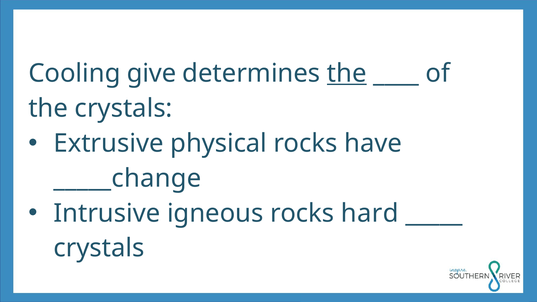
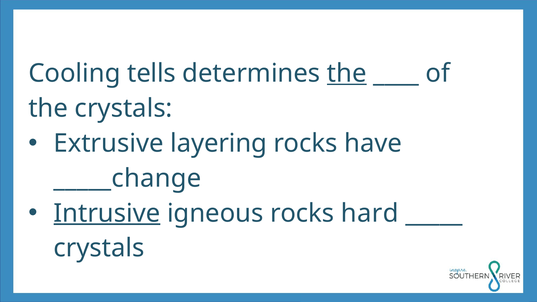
give: give -> tells
physical: physical -> layering
Intrusive underline: none -> present
